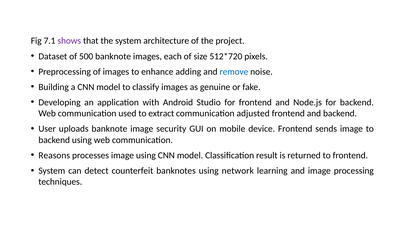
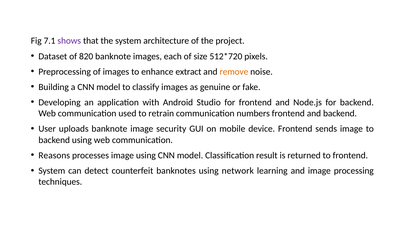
500: 500 -> 820
adding: adding -> extract
remove colour: blue -> orange
extract: extract -> retrain
adjusted: adjusted -> numbers
